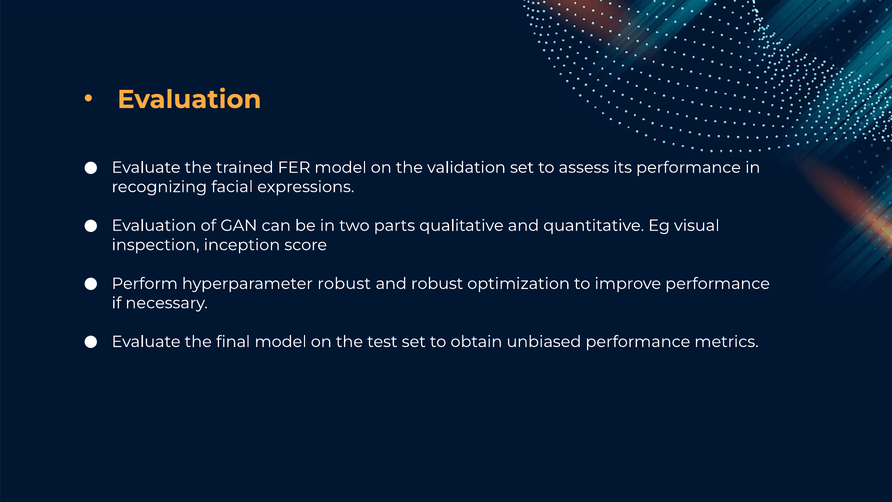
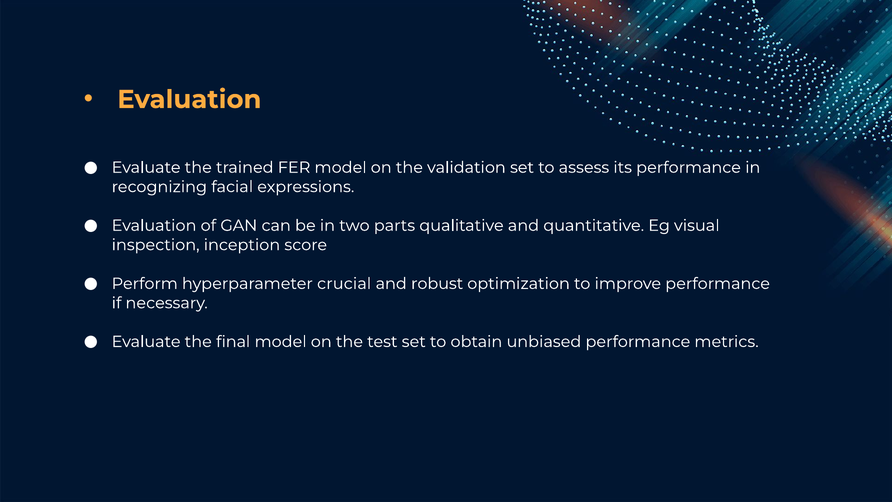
hyperparameter robust: robust -> crucial
